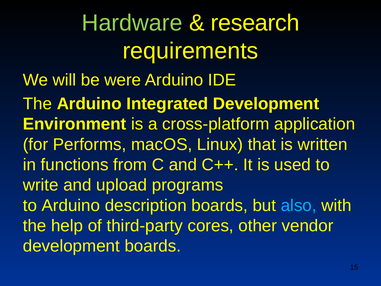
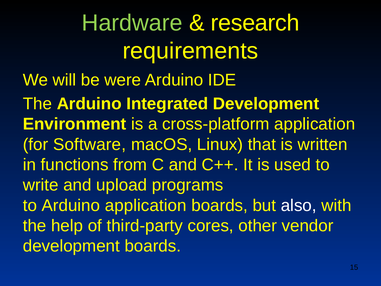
Performs: Performs -> Software
Arduino description: description -> application
also colour: light blue -> white
